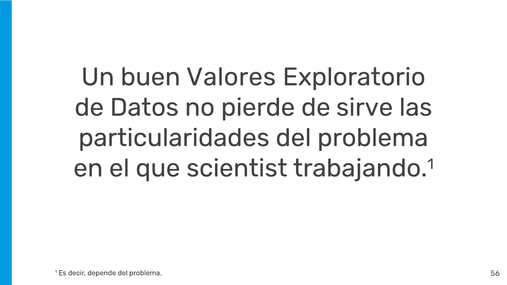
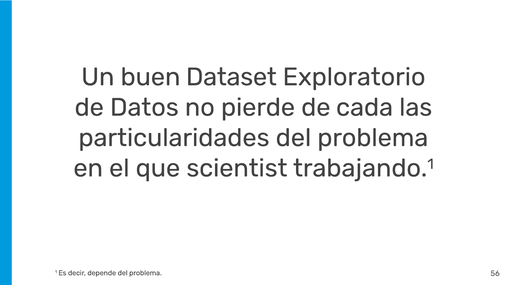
Valores: Valores -> Dataset
sirve: sirve -> cada
